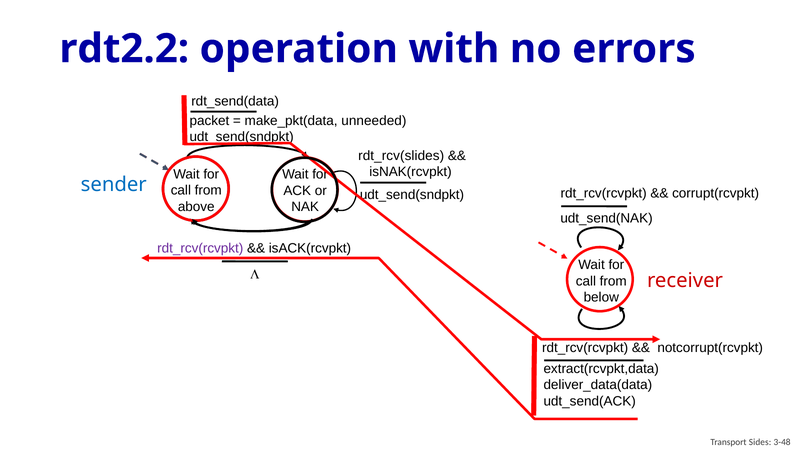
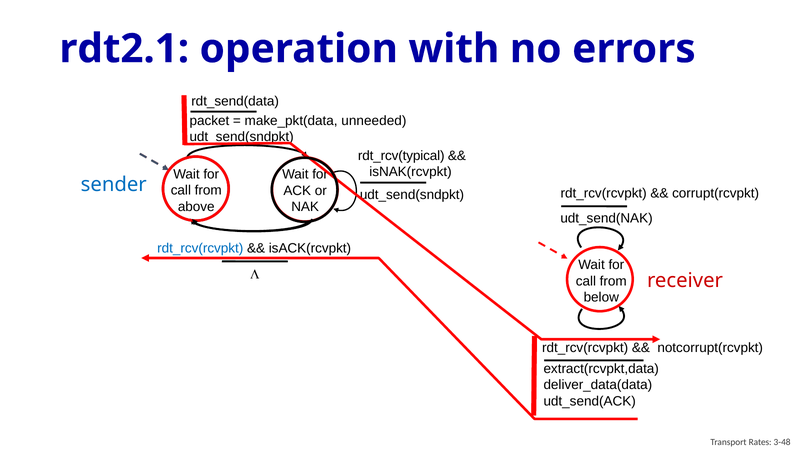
rdt2.2: rdt2.2 -> rdt2.1
rdt_rcv(slides: rdt_rcv(slides -> rdt_rcv(typical
rdt_rcv(rcvpkt at (200, 248) colour: purple -> blue
Sides: Sides -> Rates
